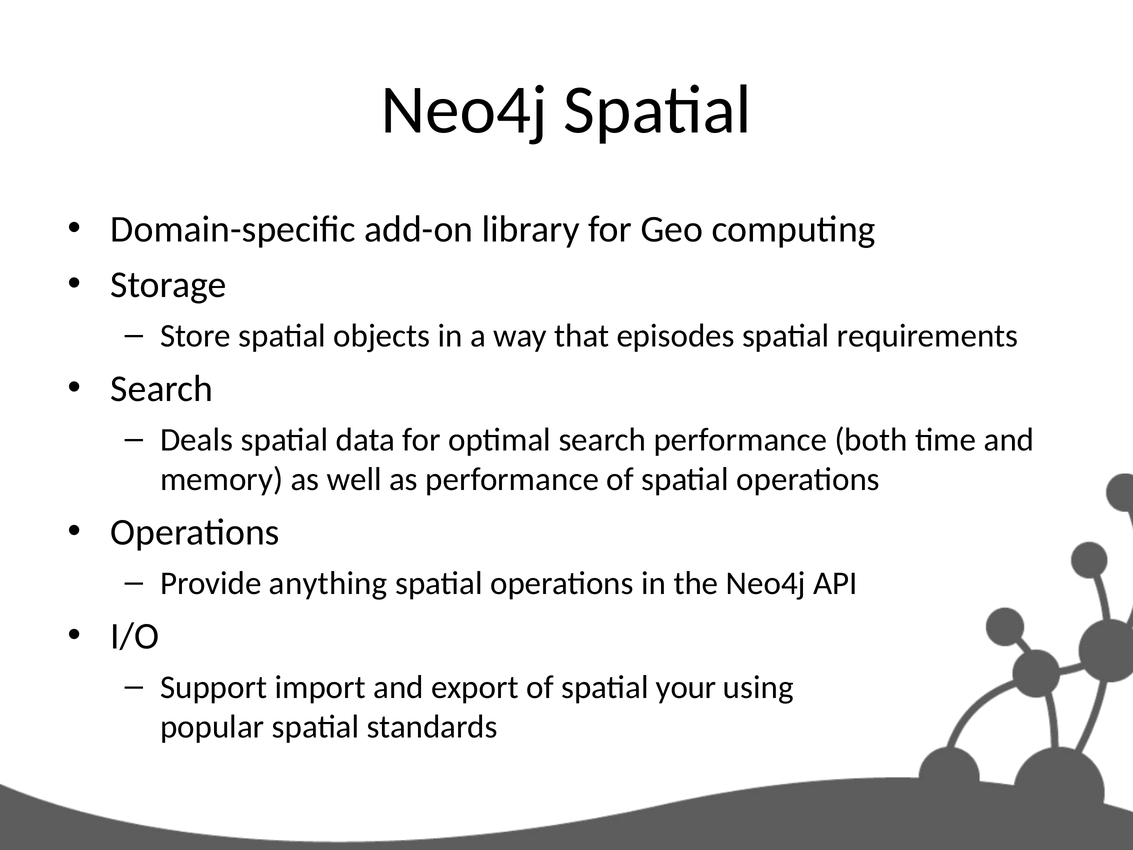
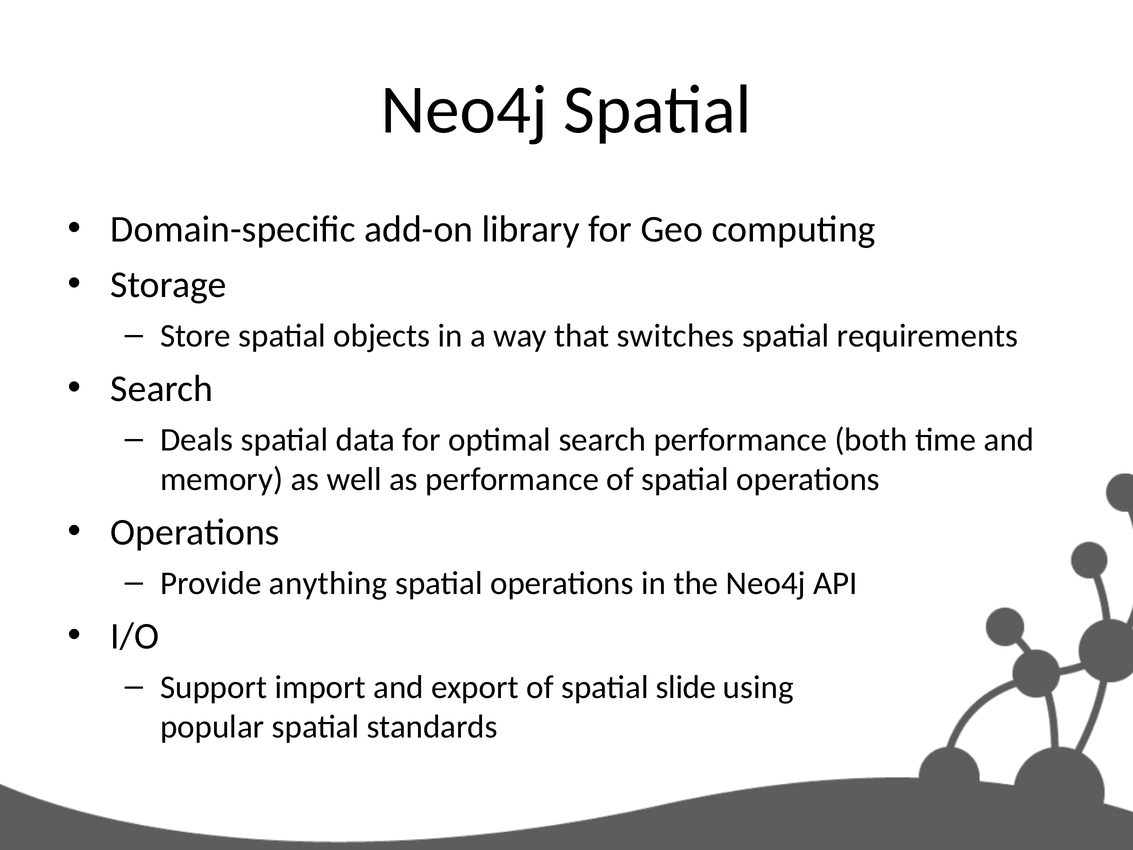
episodes: episodes -> switches
your: your -> slide
